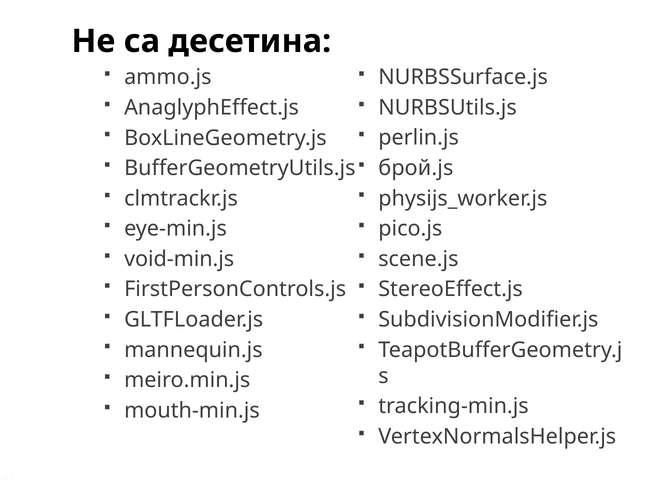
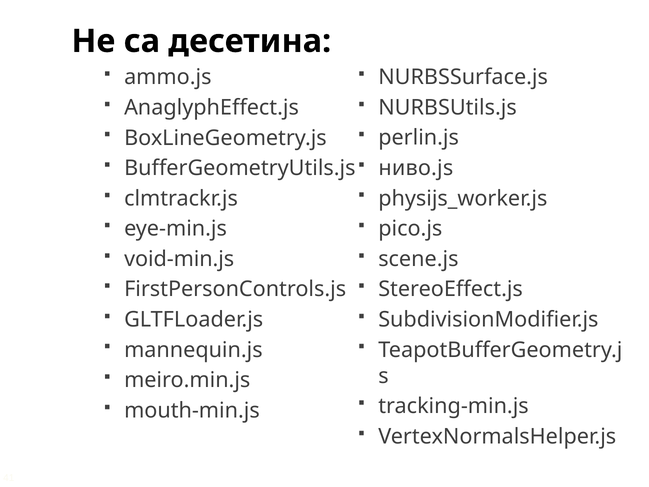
брой.js: брой.js -> ниво.js
